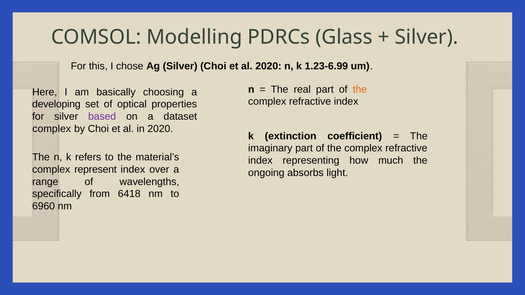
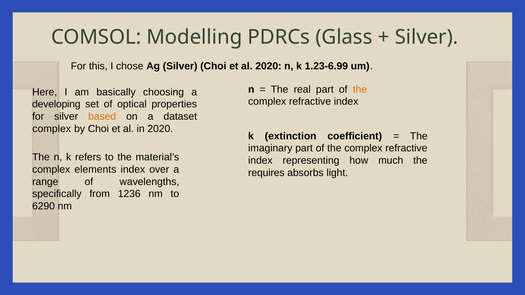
based colour: purple -> orange
represent: represent -> elements
ongoing: ongoing -> requires
6418: 6418 -> 1236
6960: 6960 -> 6290
